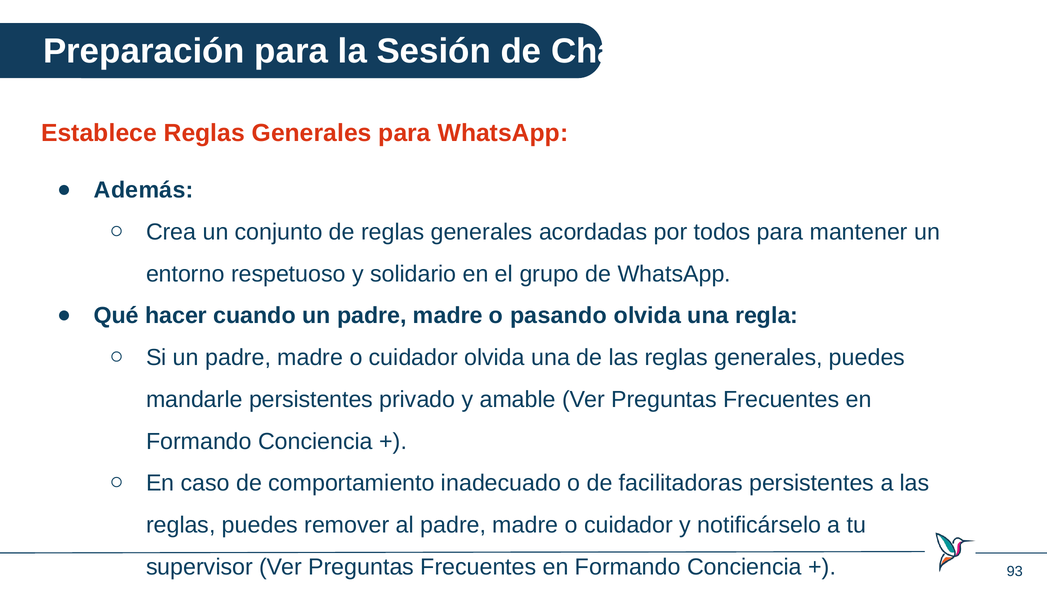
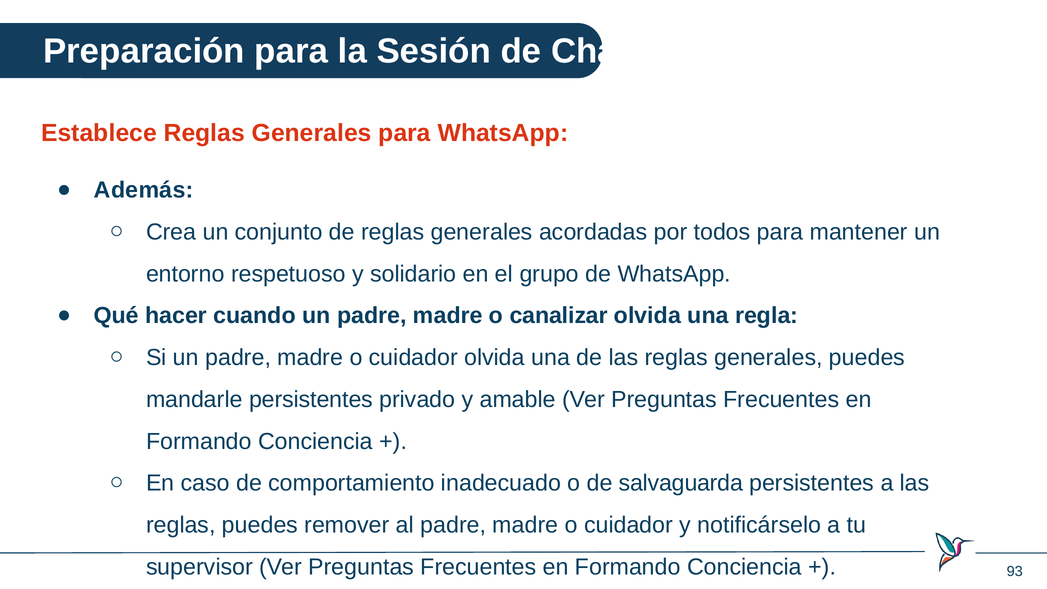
pasando: pasando -> canalizar
facilitadoras: facilitadoras -> salvaguarda
